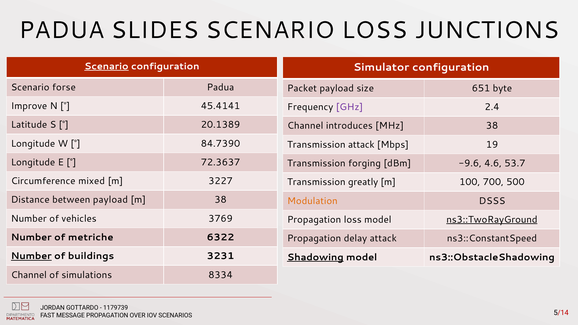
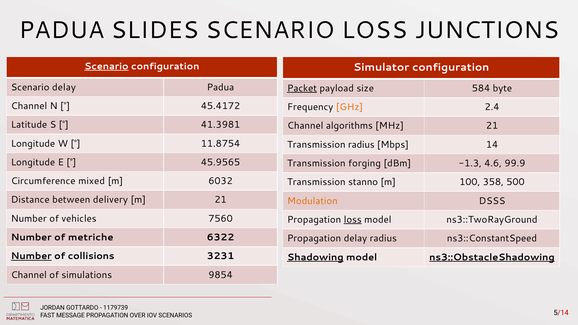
Scenario forse: forse -> delay
Packet underline: none -> present
651: 651 -> 584
Improve at (29, 106): Improve -> Channel
45.4141: 45.4141 -> 45.4172
GHz colour: purple -> orange
20.1389: 20.1389 -> 41.3981
introduces: introduces -> algorithms
MHz 38: 38 -> 21
84.7390: 84.7390 -> 11.8754
Transmission attack: attack -> radius
19: 19 -> 14
72.3637: 72.3637 -> 45.9565
-9.6: -9.6 -> -1.3
53.7: 53.7 -> 99.9
3227: 3227 -> 6032
greatly: greatly -> stanno
700: 700 -> 358
between payload: payload -> delivery
m 38: 38 -> 21
3769: 3769 -> 7560
loss at (353, 220) underline: none -> present
ns3::TwoRayGround underline: present -> none
delay attack: attack -> radius
buildings: buildings -> collisions
ns3::ObstacleShadowing underline: none -> present
8334: 8334 -> 9854
